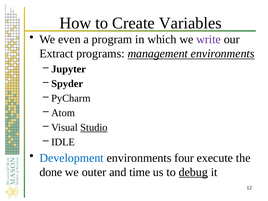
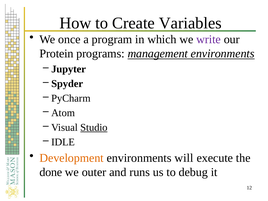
even: even -> once
Extract: Extract -> Protein
Development colour: blue -> orange
four: four -> will
time: time -> runs
debug underline: present -> none
